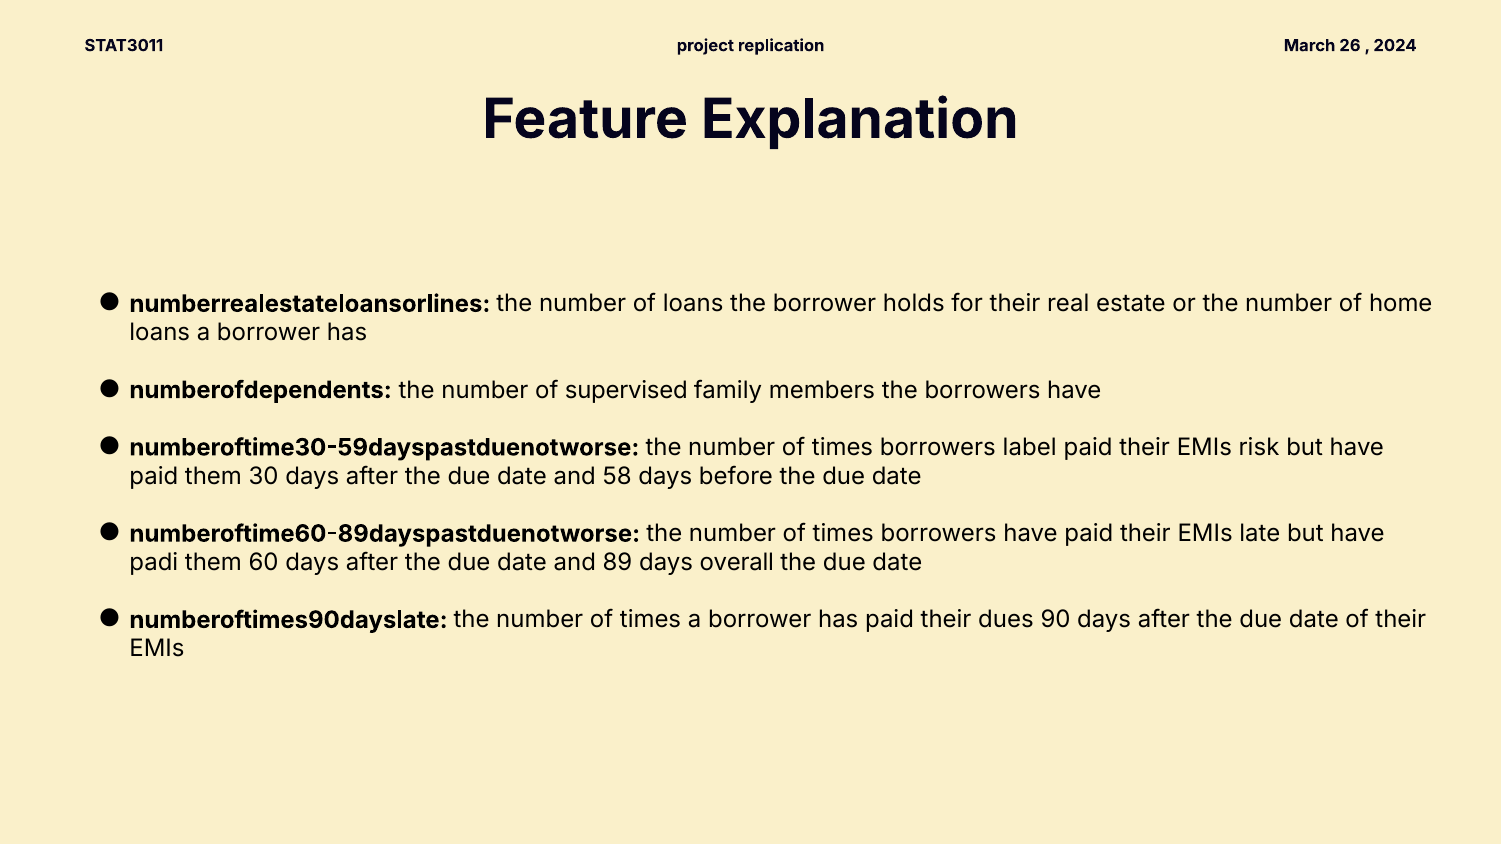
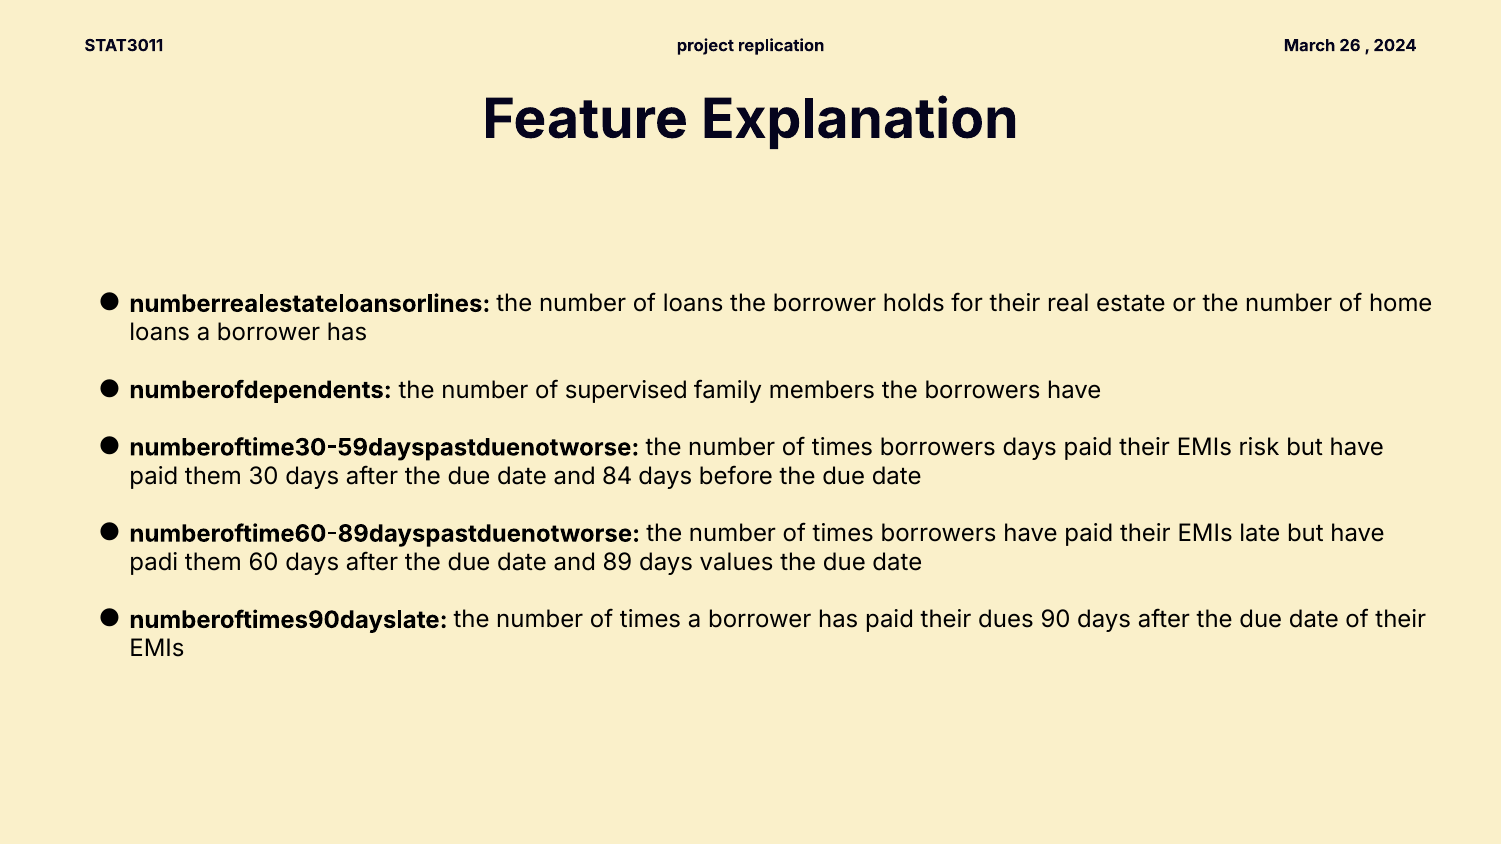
borrowers label: label -> days
58: 58 -> 84
overall: overall -> values
